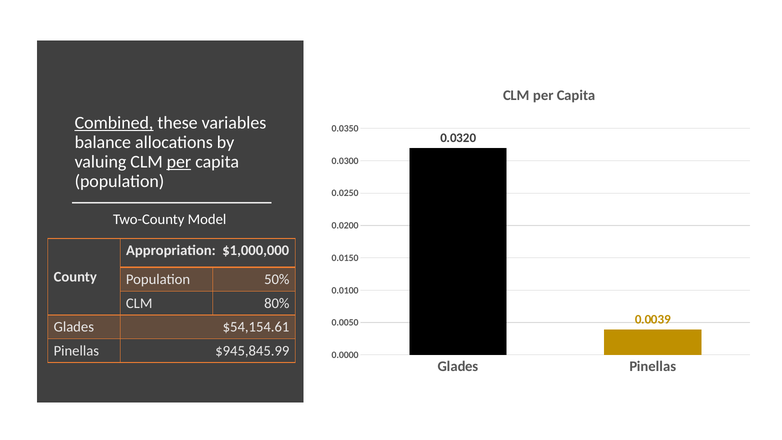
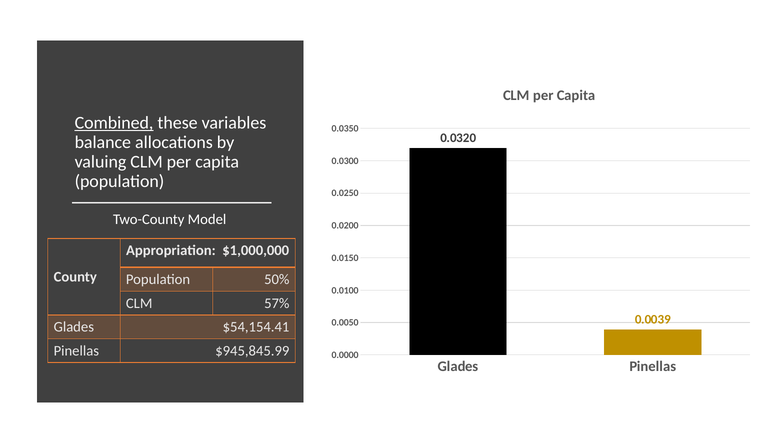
per at (179, 162) underline: present -> none
80%: 80% -> 57%
$54,154.61: $54,154.61 -> $54,154.41
